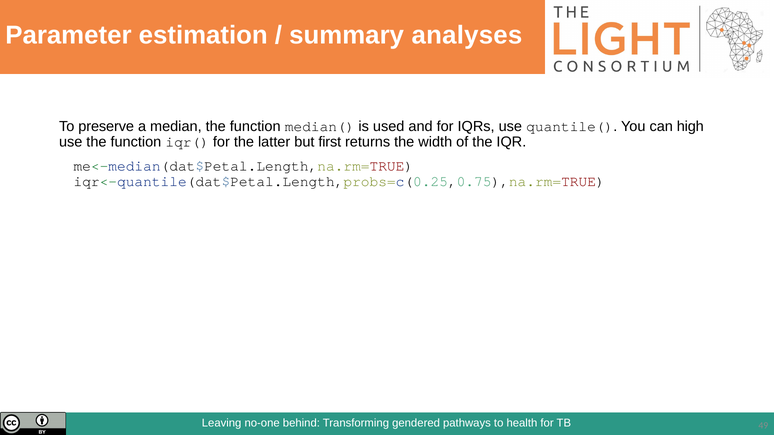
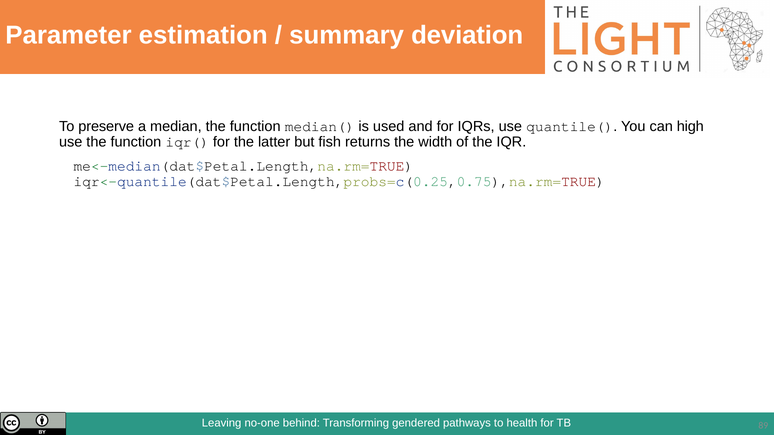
analyses: analyses -> deviation
first: first -> fish
49: 49 -> 89
